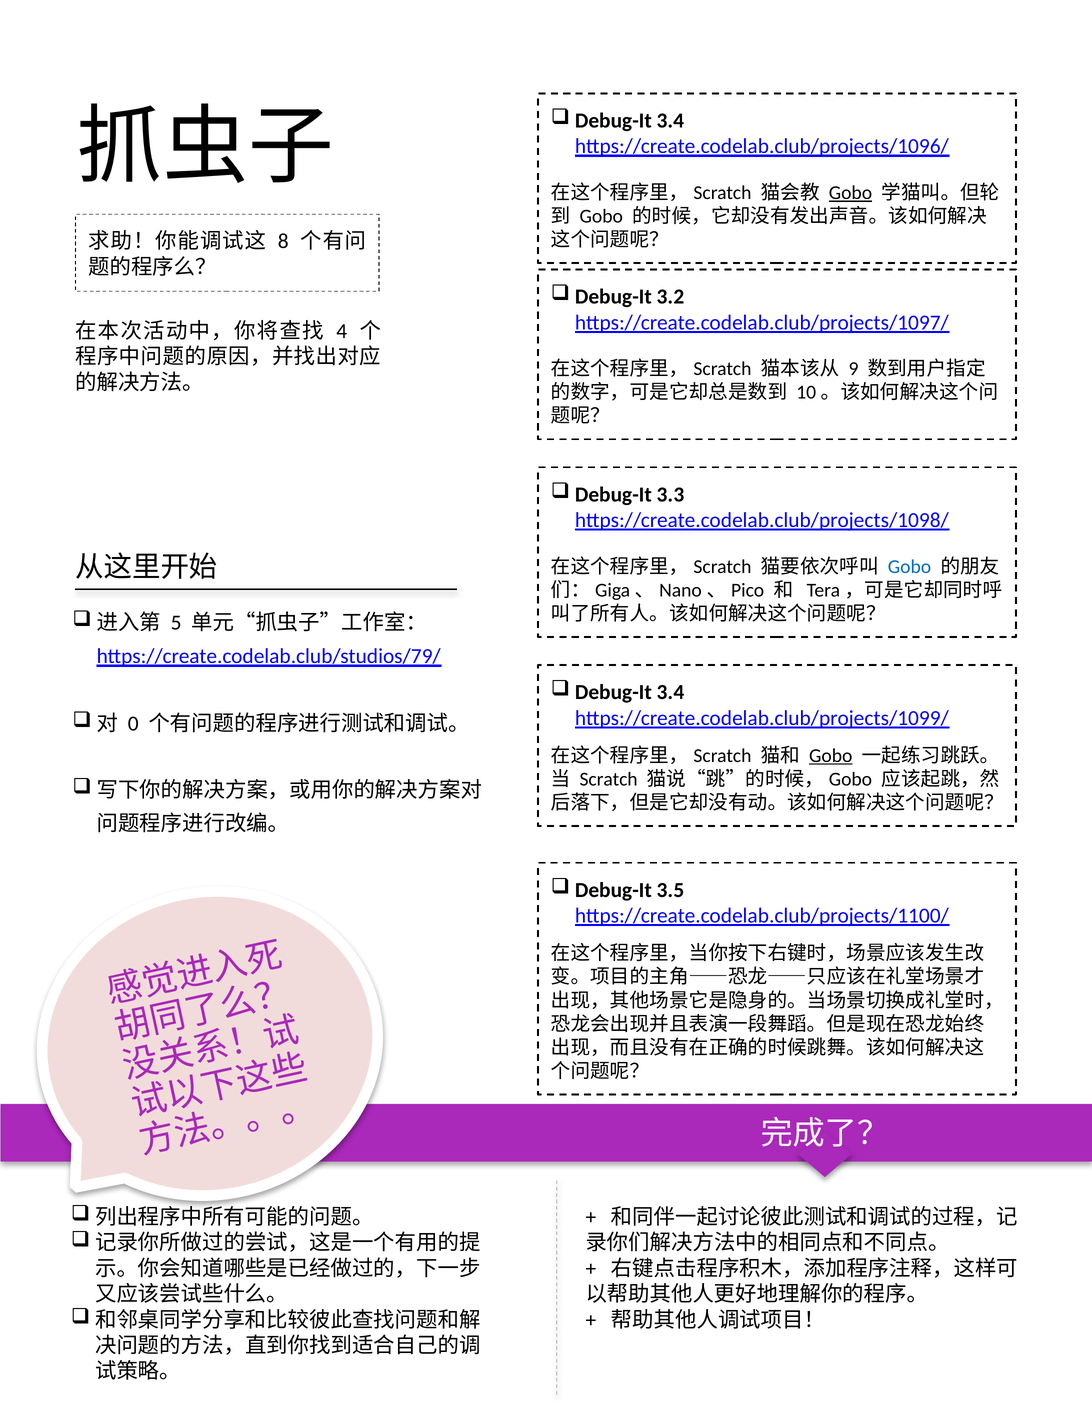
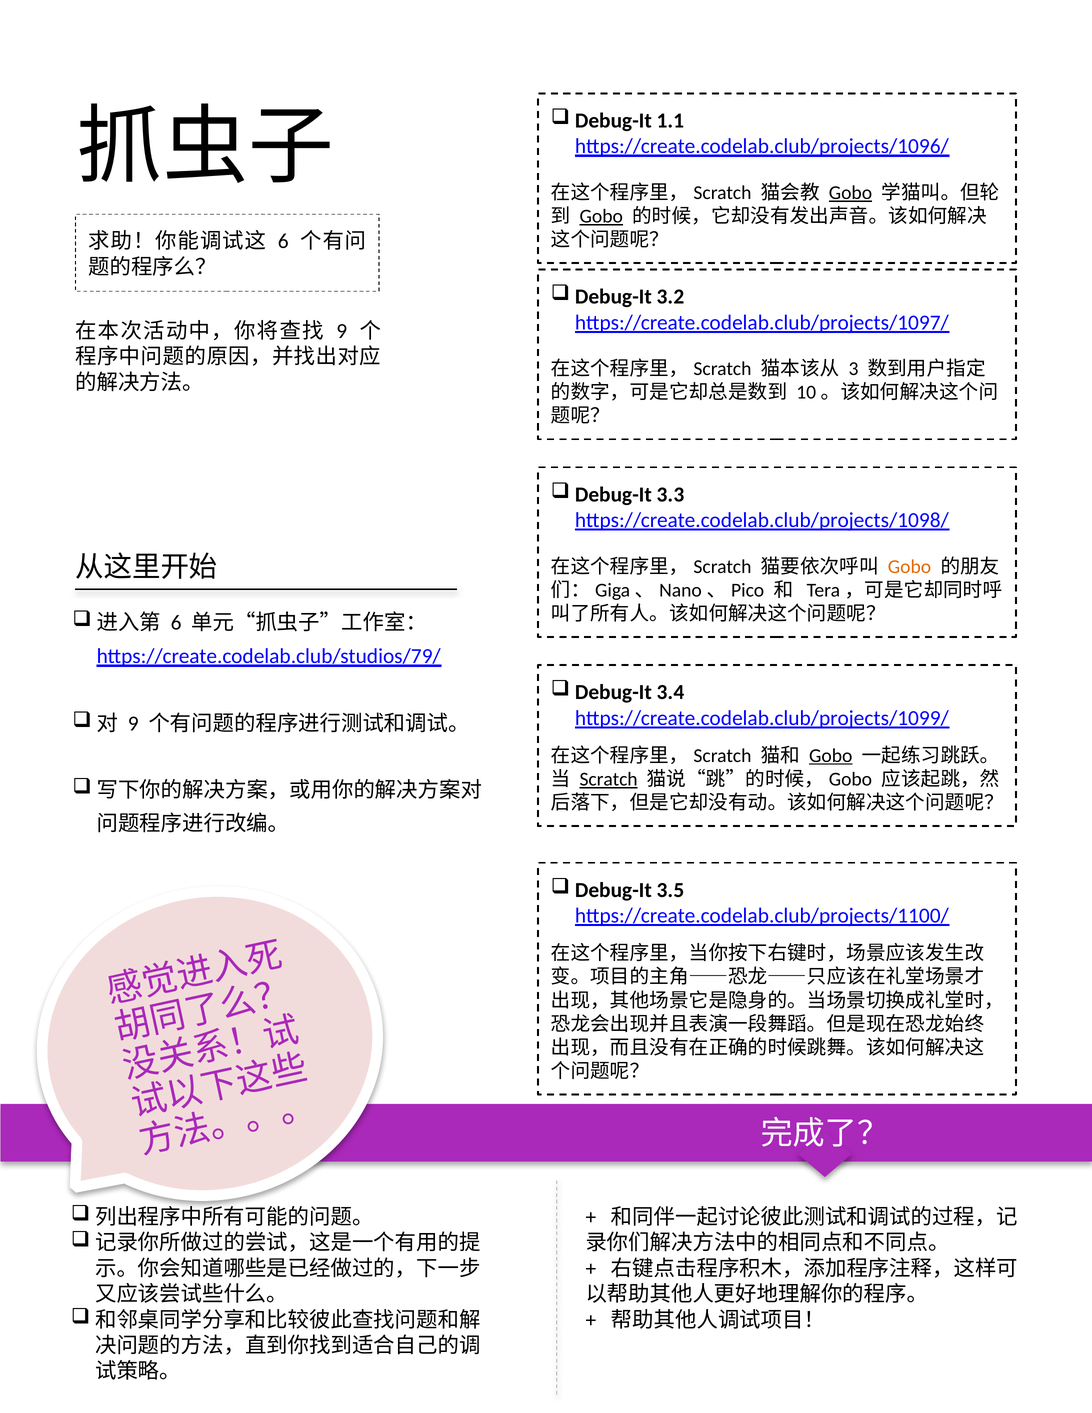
3.4 at (670, 121): 3.4 -> 1.1
Gobo at (601, 216) underline: none -> present
8 at (283, 241): 8 -> 6
4 at (342, 331): 4 -> 9
9: 9 -> 3
Gobo at (910, 567) colour: blue -> orange
5 at (176, 623): 5 -> 6
0 at (133, 724): 0 -> 9
Scratch underline: none -> present
